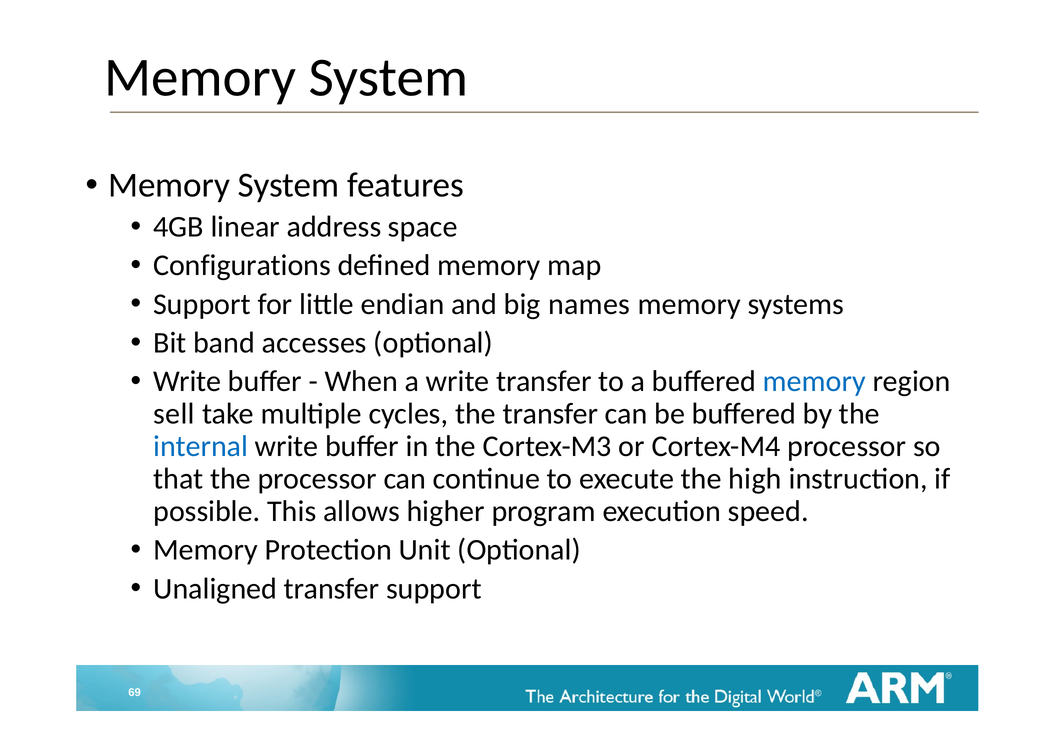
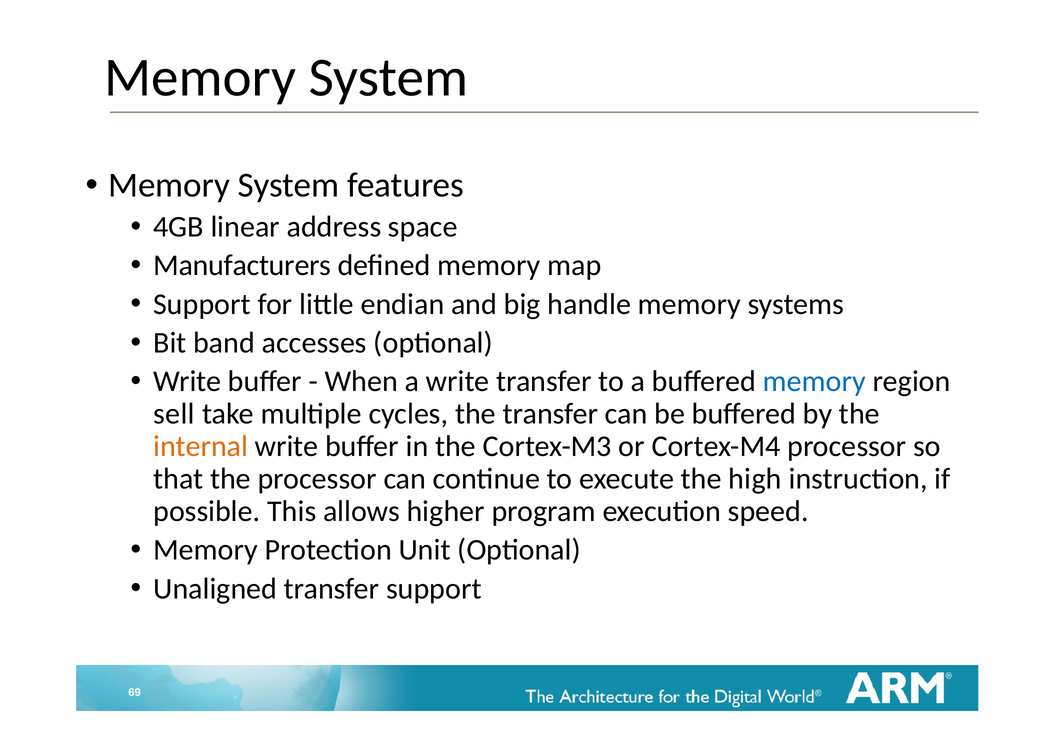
Configurations: Configurations -> Manufacturers
names: names -> handle
internal colour: blue -> orange
